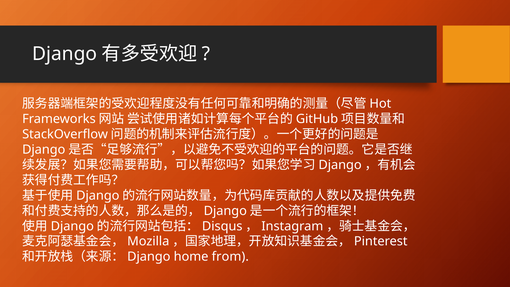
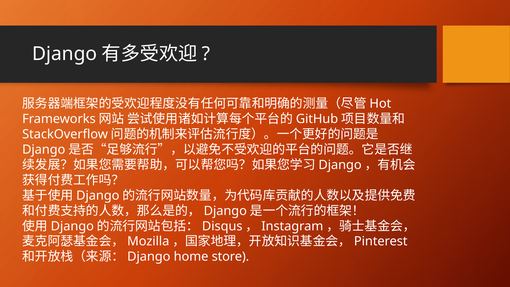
from: from -> store
